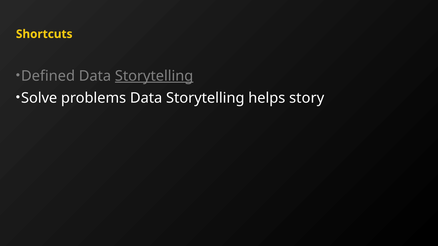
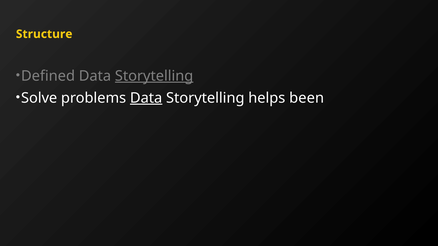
Shortcuts: Shortcuts -> Structure
Data at (146, 98) underline: none -> present
story: story -> been
